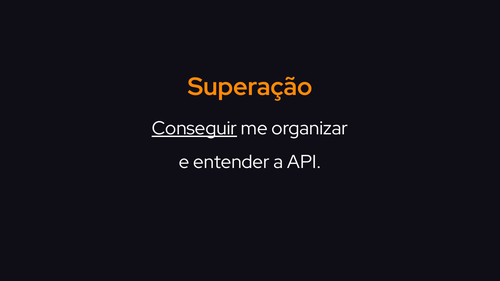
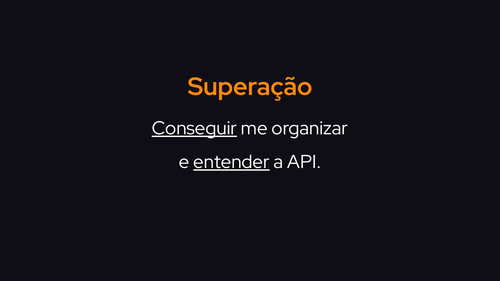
entender underline: none -> present
